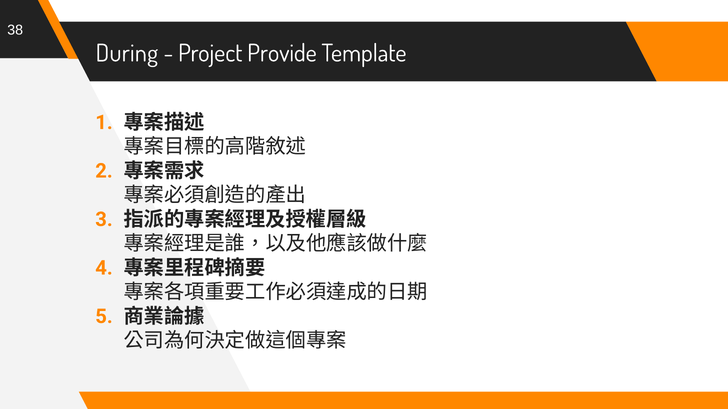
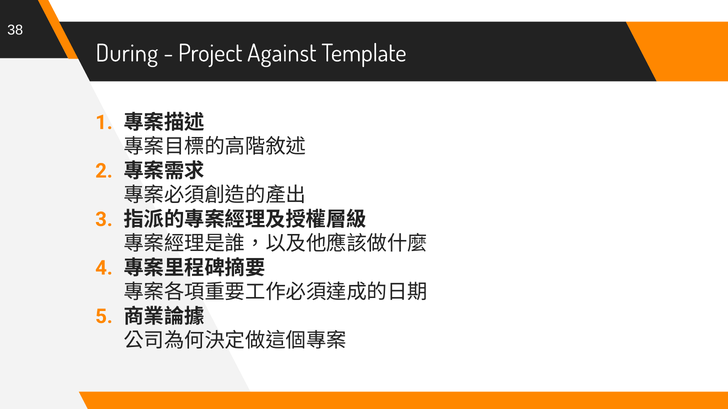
Provide: Provide -> Against
